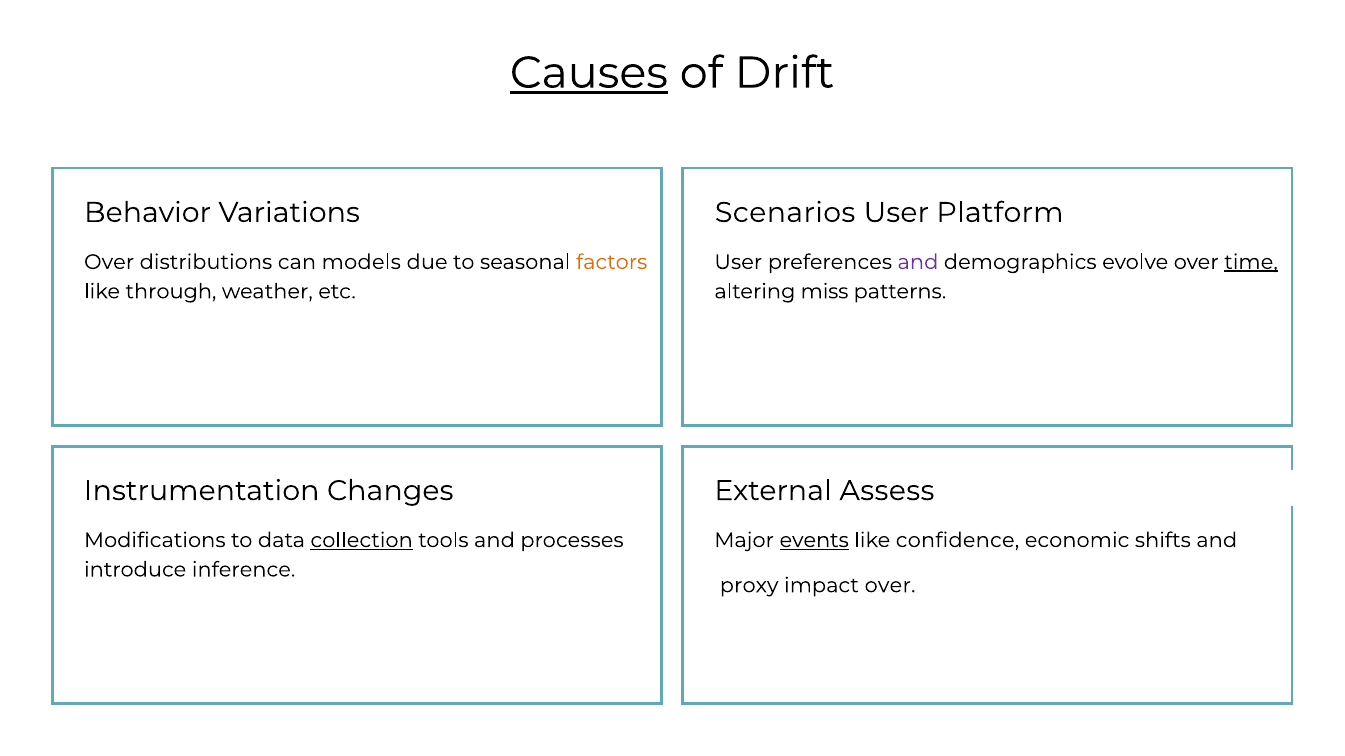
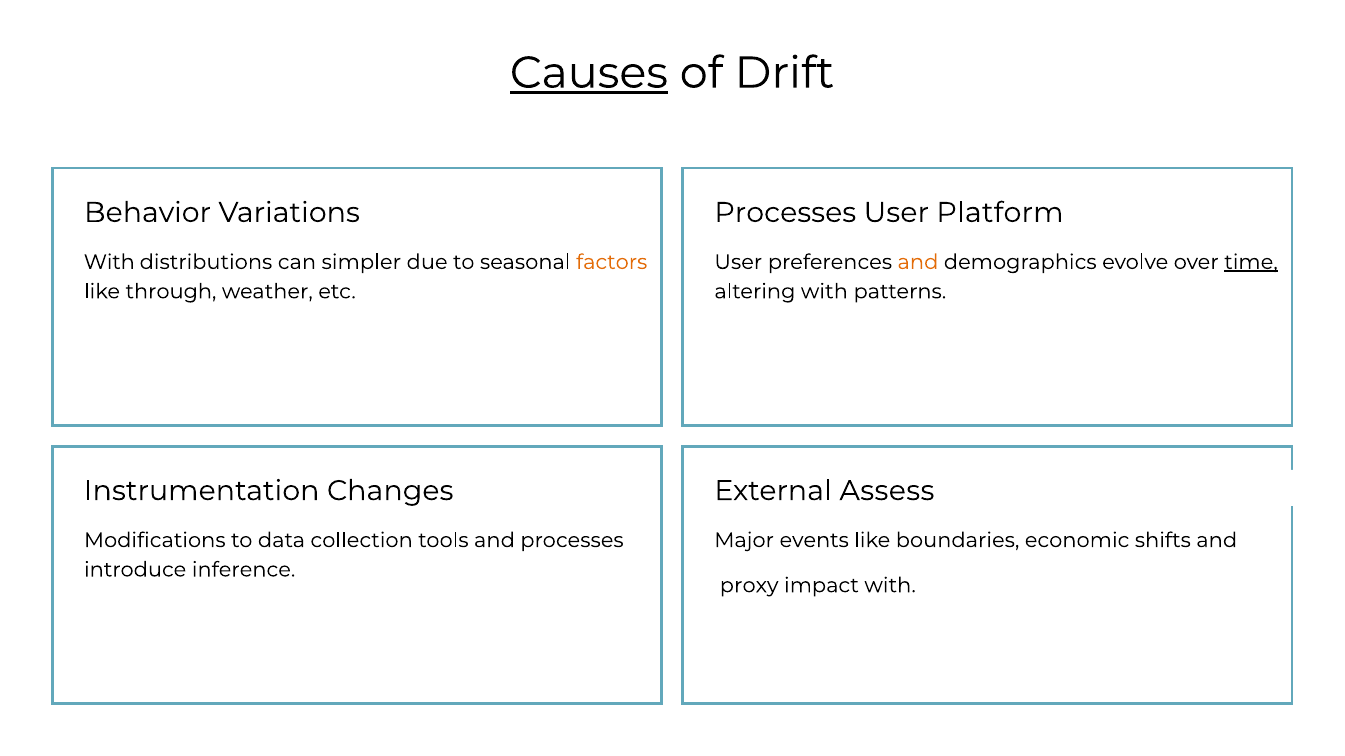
Scenarios at (785, 213): Scenarios -> Processes
Over at (109, 262): Over -> With
models: models -> simpler
and at (918, 262) colour: purple -> orange
altering miss: miss -> with
collection underline: present -> none
events underline: present -> none
confidence: confidence -> boundaries
impact over: over -> with
